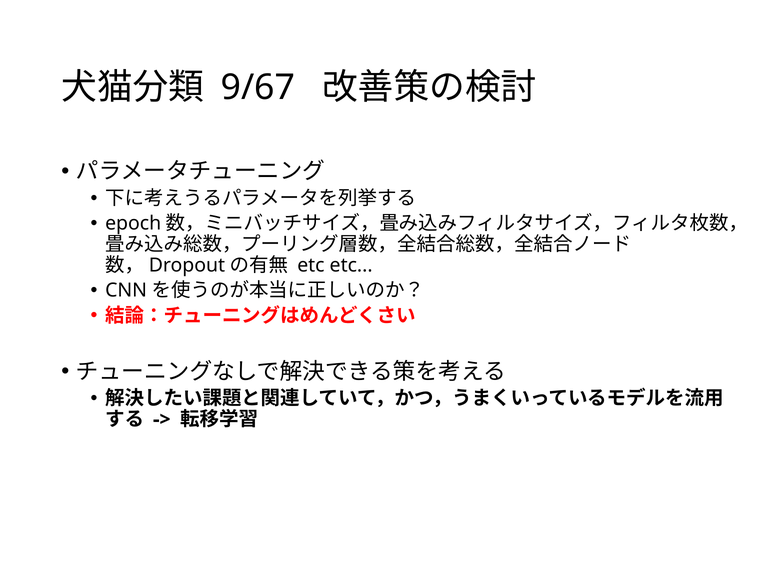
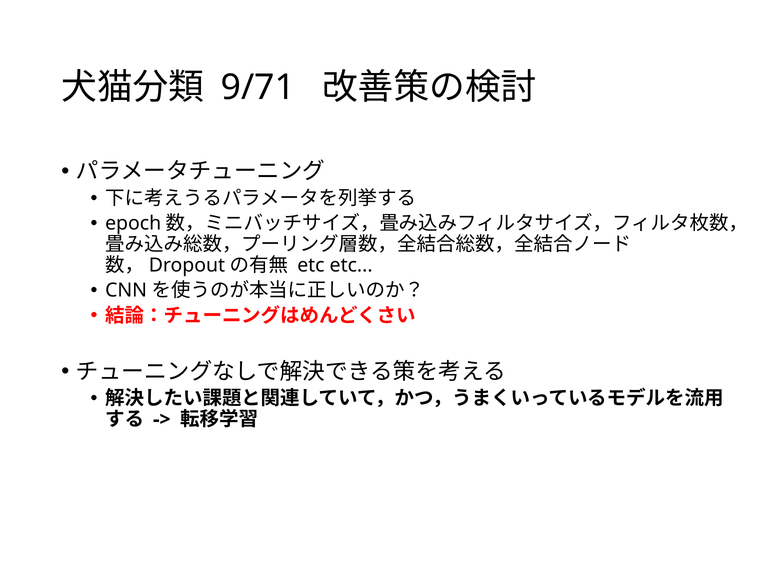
9/67: 9/67 -> 9/71
